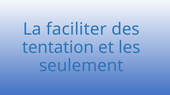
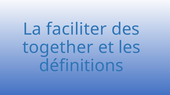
tentation: tentation -> together
seulement: seulement -> définitions
